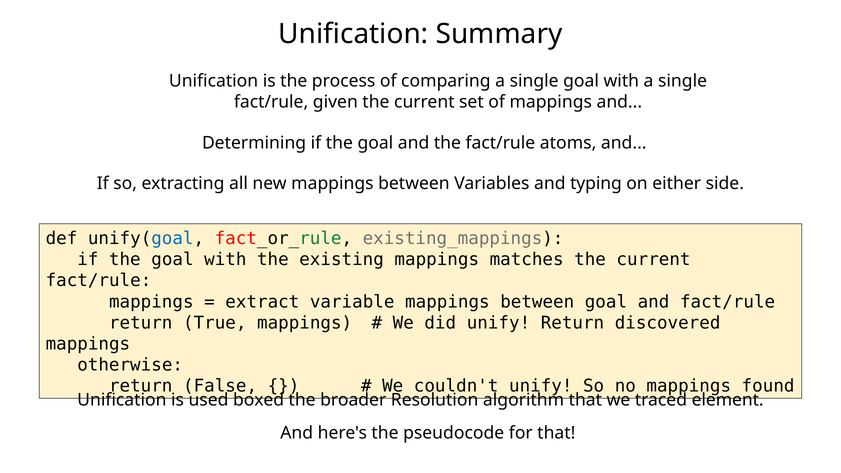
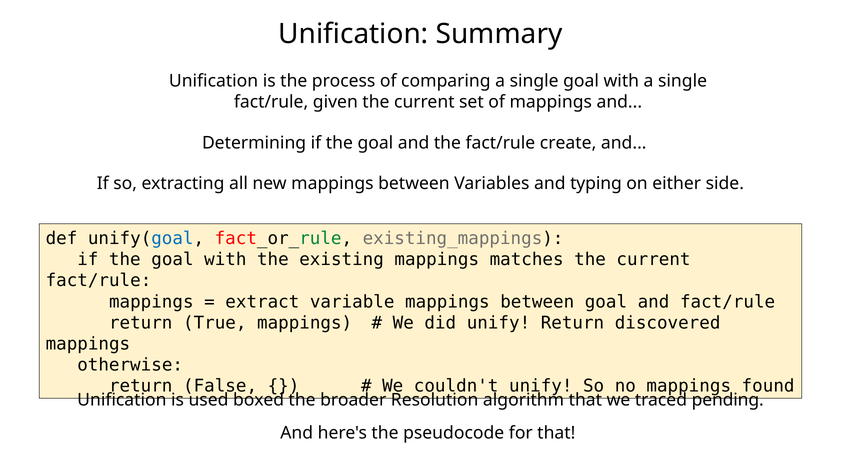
atoms: atoms -> create
element: element -> pending
